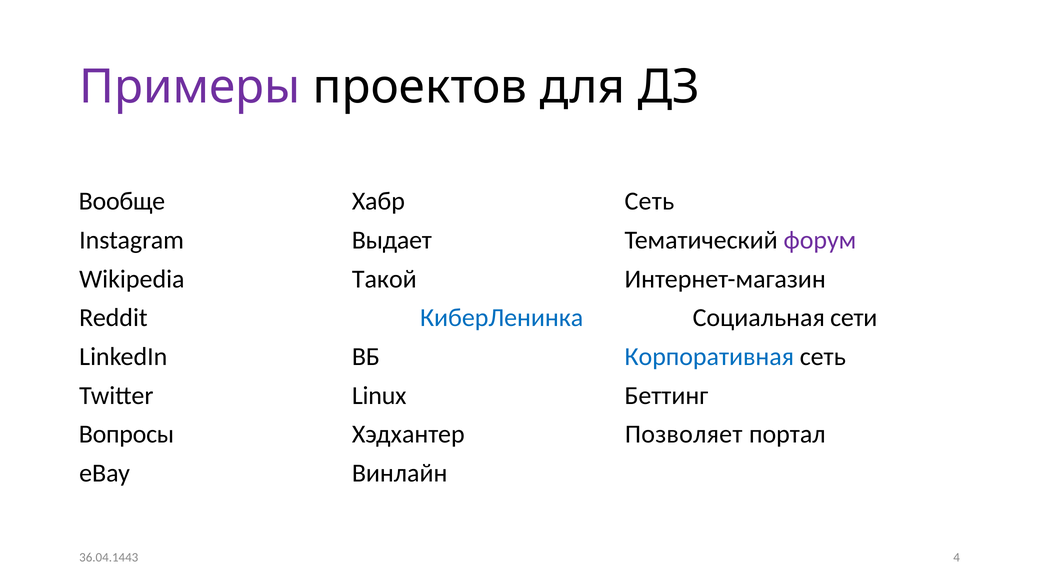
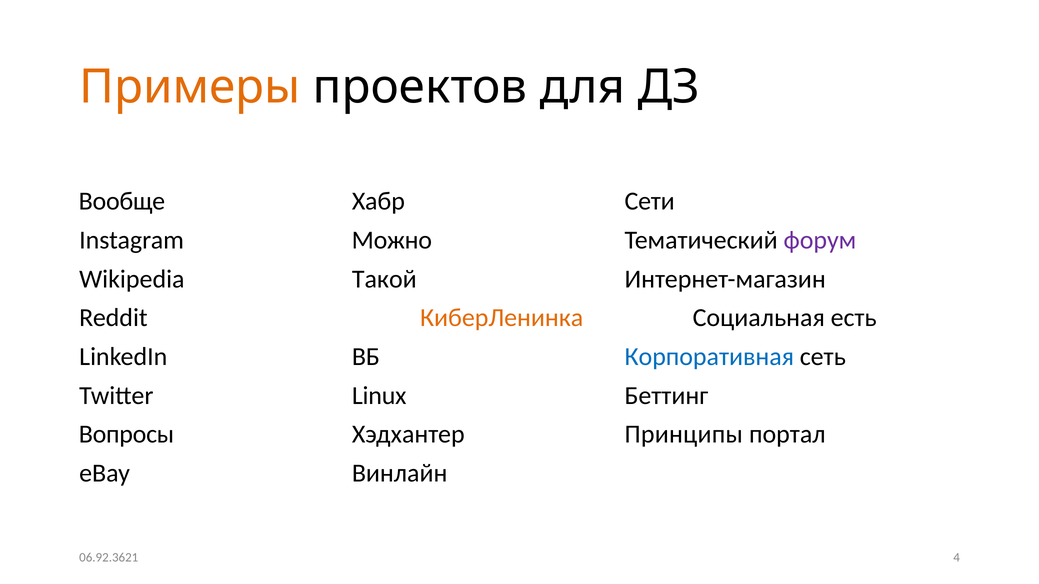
Примеры colour: purple -> orange
Хабр Сеть: Сеть -> Сети
Выдает: Выдает -> Можно
КиберЛенинка colour: blue -> orange
сети: сети -> есть
Позволяет: Позволяет -> Принципы
36.04.1443: 36.04.1443 -> 06.92.3621
